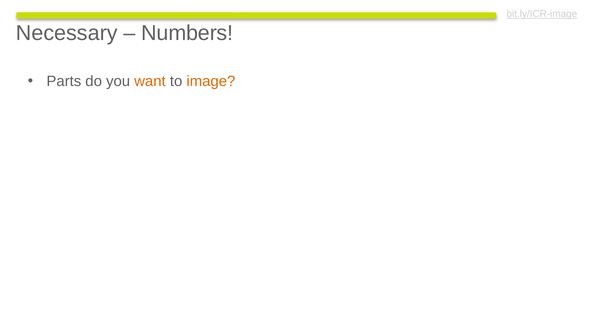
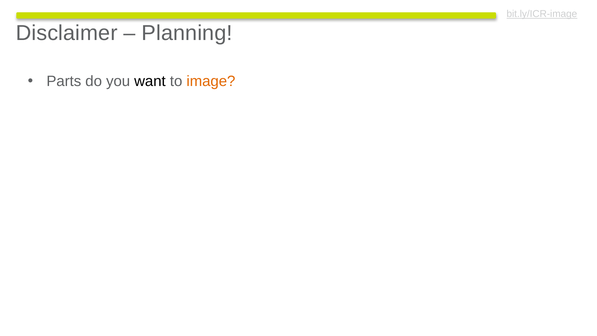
Necessary: Necessary -> Disclaimer
Numbers: Numbers -> Planning
want colour: orange -> black
